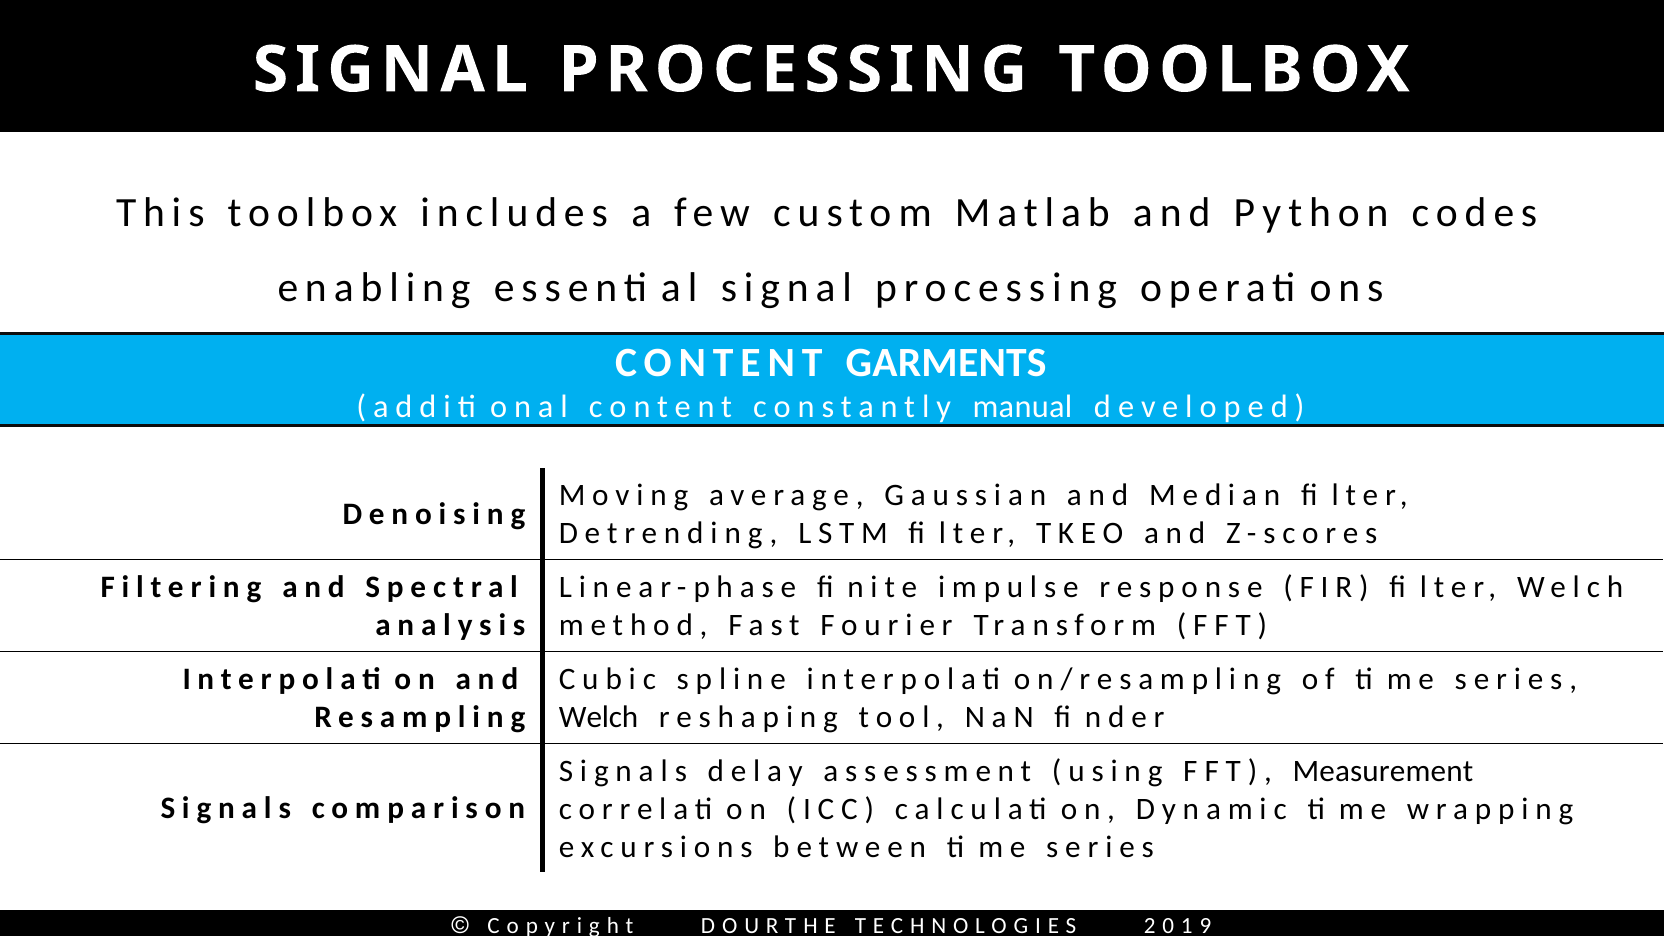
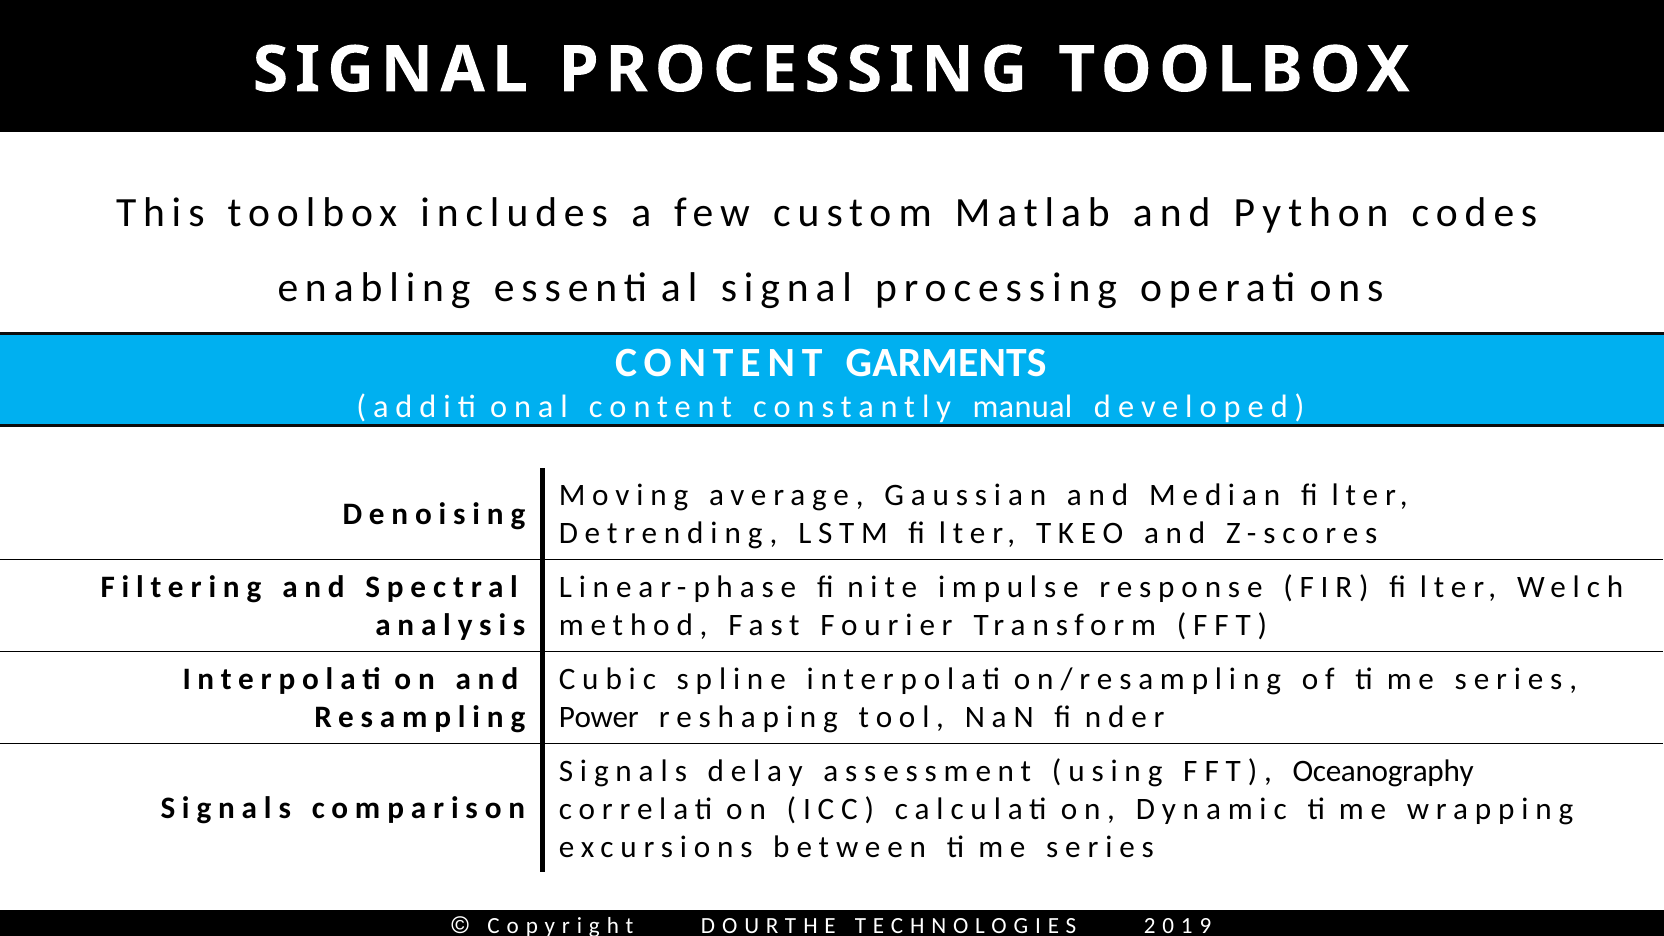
Welch at (599, 717): Welch -> Power
Measurement: Measurement -> Oceanography
